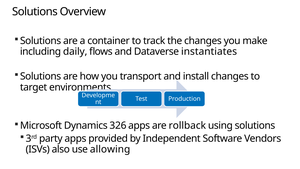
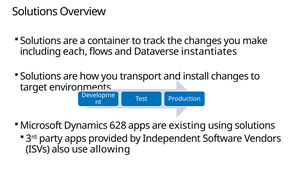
daily: daily -> each
326: 326 -> 628
rollback: rollback -> existing
